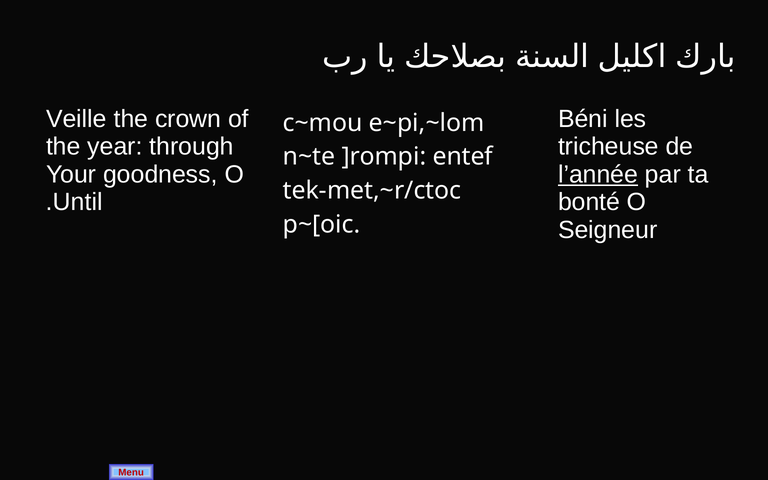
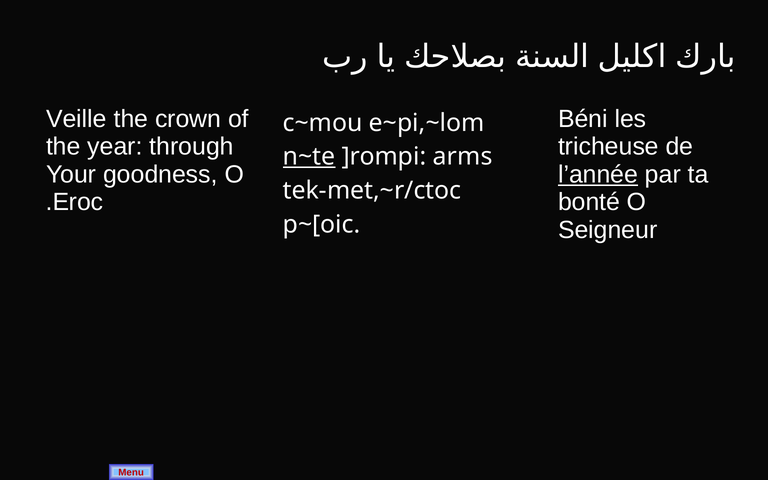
n~te underline: none -> present
entef: entef -> arms
Until: Until -> Eroc
